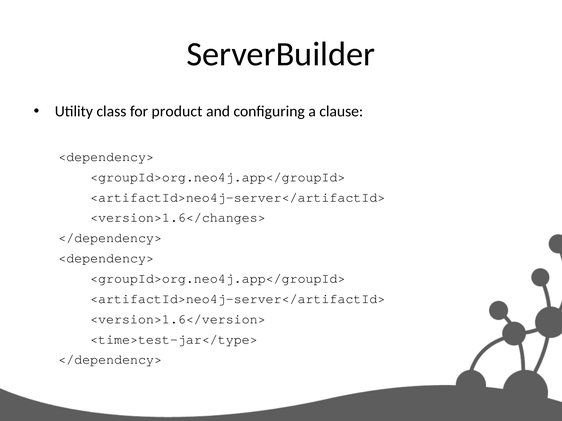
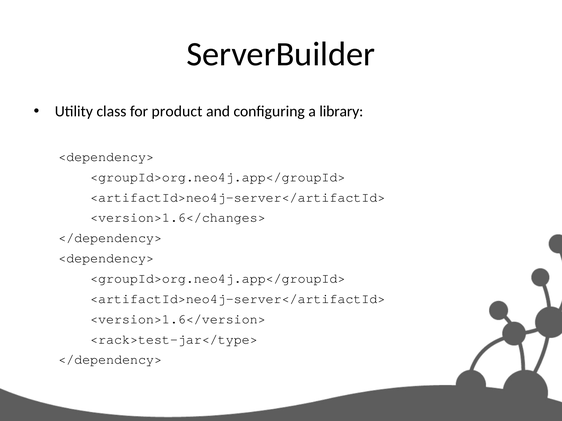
clause: clause -> library
<time>test-jar</type>: <time>test-jar</type> -> <rack>test-jar</type>
